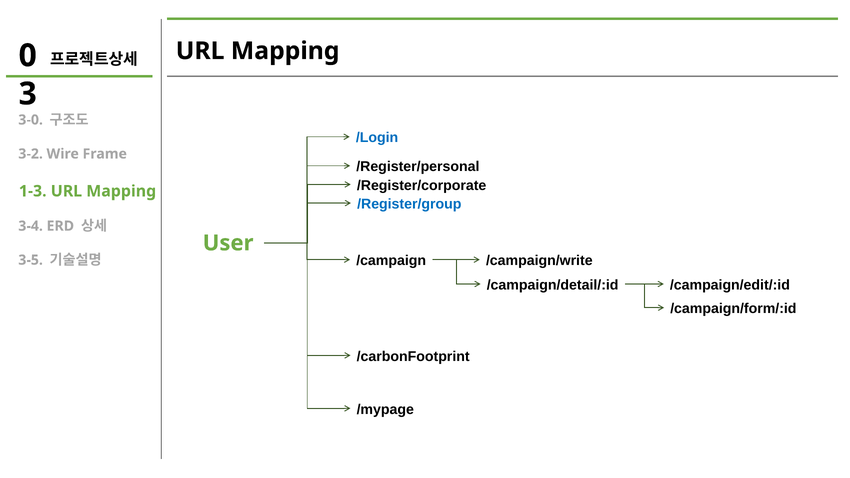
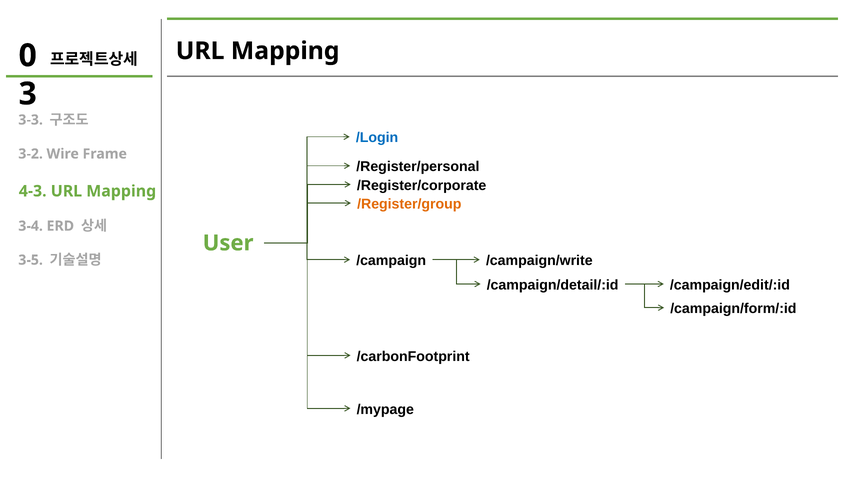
3-0: 3-0 -> 3-3
1-3: 1-3 -> 4-3
/Register/group colour: blue -> orange
